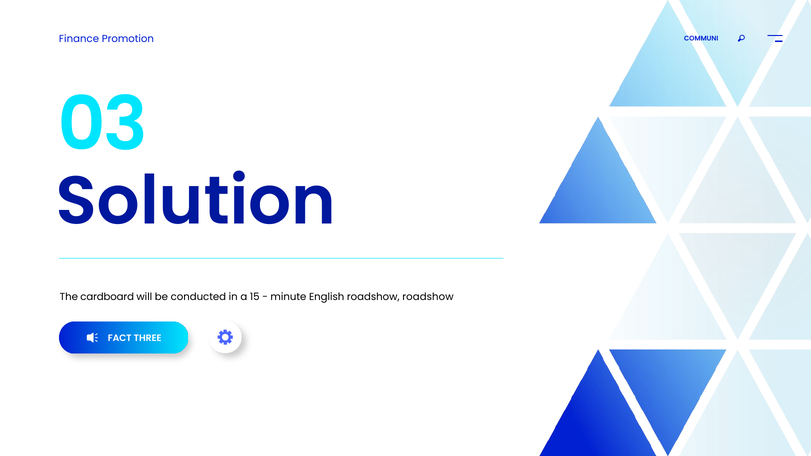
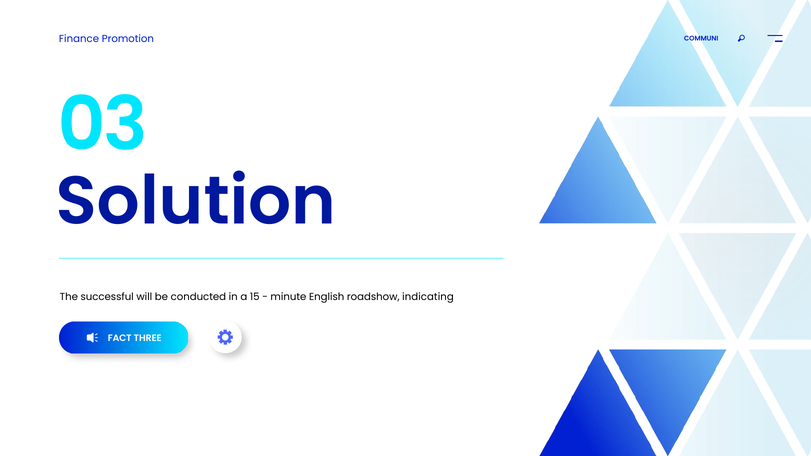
cardboard: cardboard -> successful
roadshow roadshow: roadshow -> indicating
